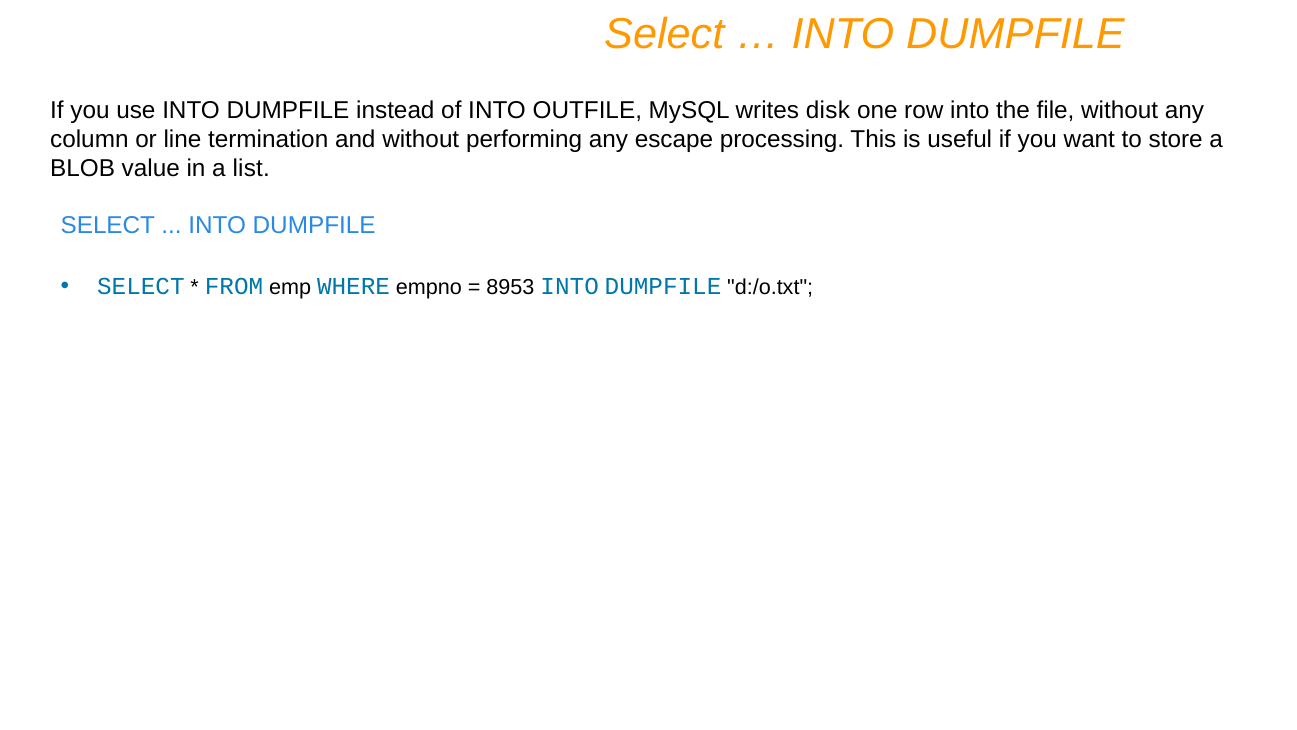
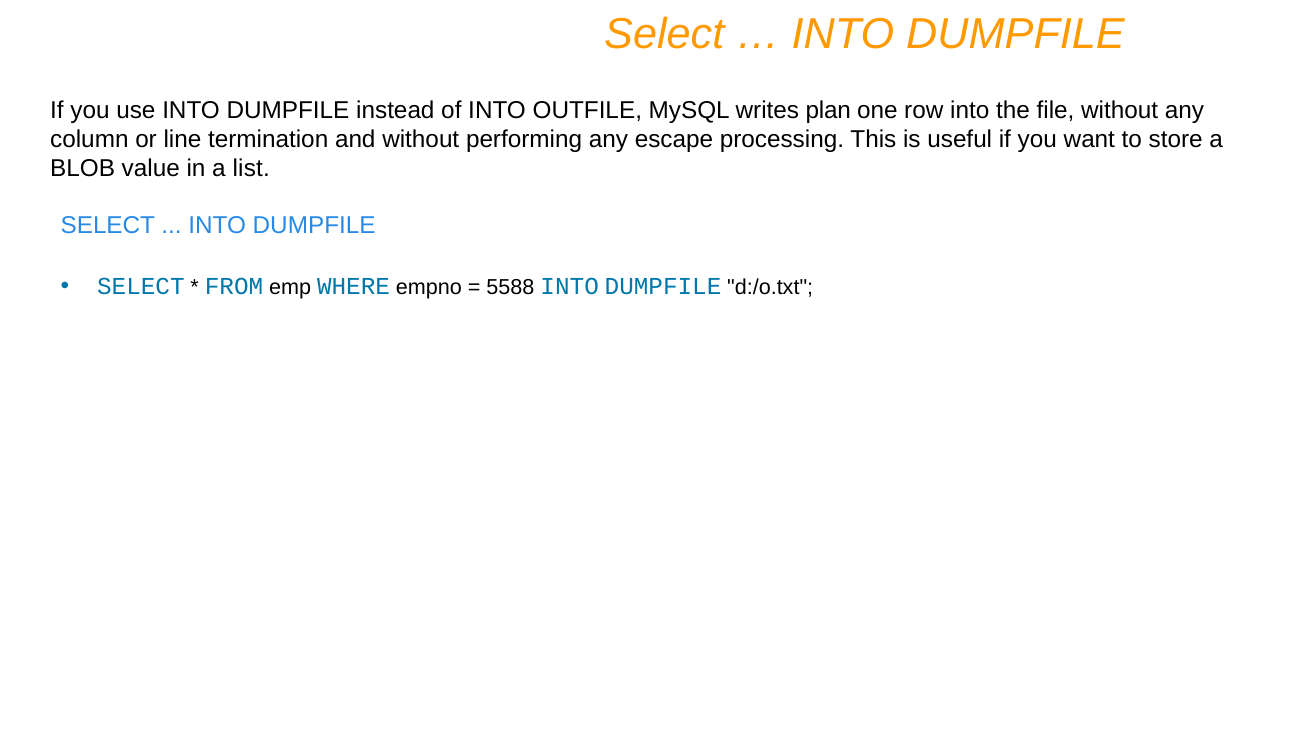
disk: disk -> plan
8953: 8953 -> 5588
